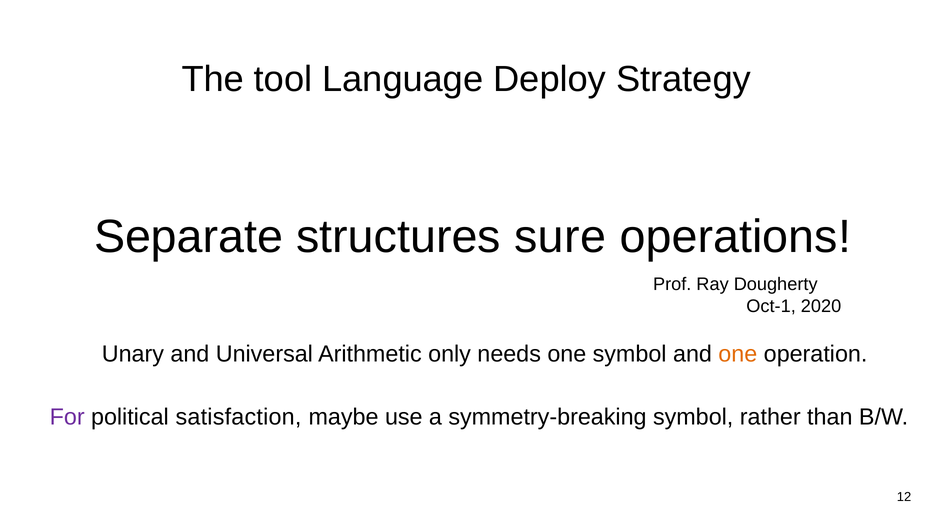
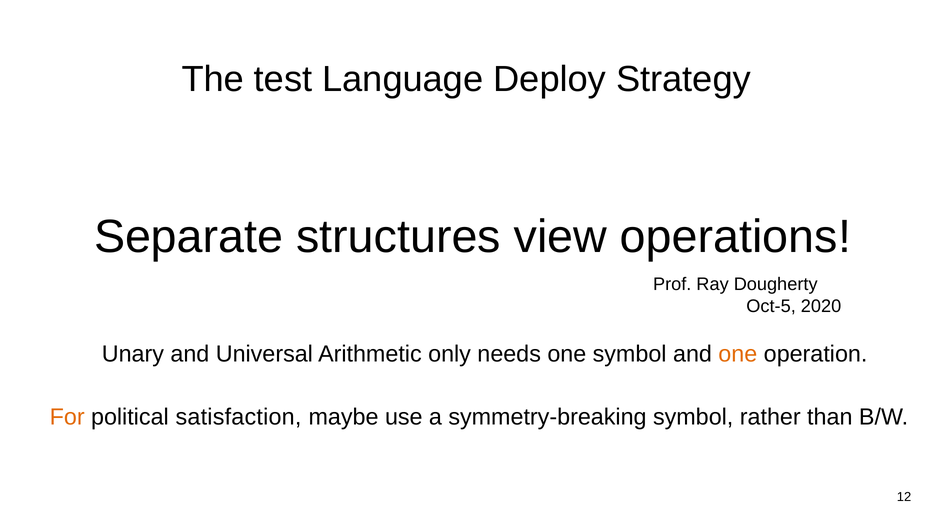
tool: tool -> test
sure: sure -> view
Oct-1: Oct-1 -> Oct-5
For colour: purple -> orange
